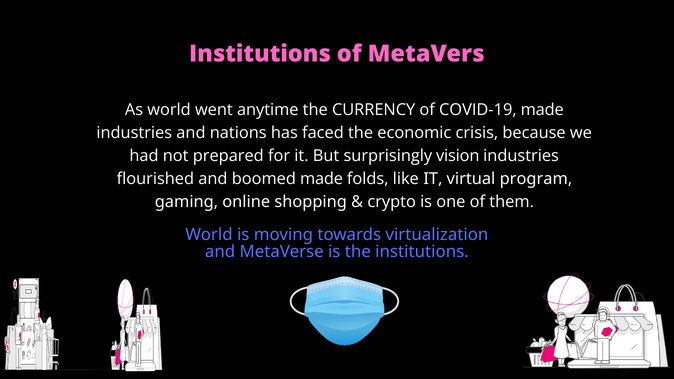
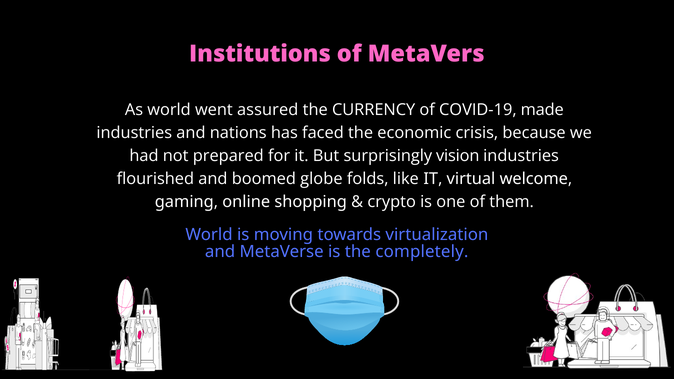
anytime: anytime -> assured
boomed made: made -> globe
program: program -> welcome
the institutions: institutions -> completely
